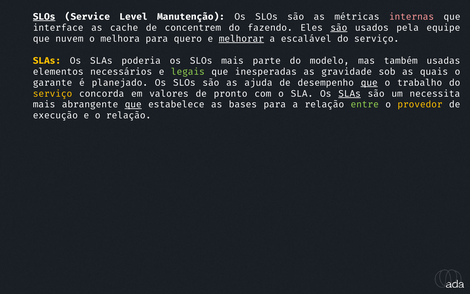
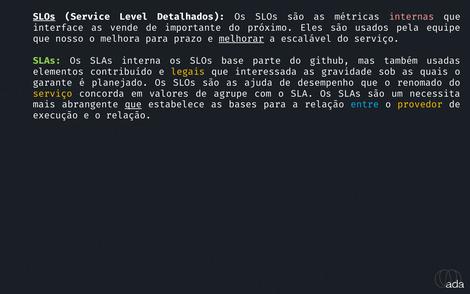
Manutenção: Manutenção -> Detalhados
cache: cache -> vende
concentrem: concentrem -> importante
fazendo: fazendo -> próximo
são at (339, 28) underline: present -> none
nuvem: nuvem -> nosso
quero: quero -> prazo
SLAs at (47, 61) colour: yellow -> light green
poderia: poderia -> interna
SLOs mais: mais -> base
modelo: modelo -> github
necessários: necessários -> contribuído
legais colour: light green -> yellow
inesperadas: inesperadas -> interessada
que at (369, 83) underline: present -> none
trabalho: trabalho -> renomado
pronto: pronto -> agrupe
SLAs at (350, 94) underline: present -> none
entre colour: light green -> light blue
